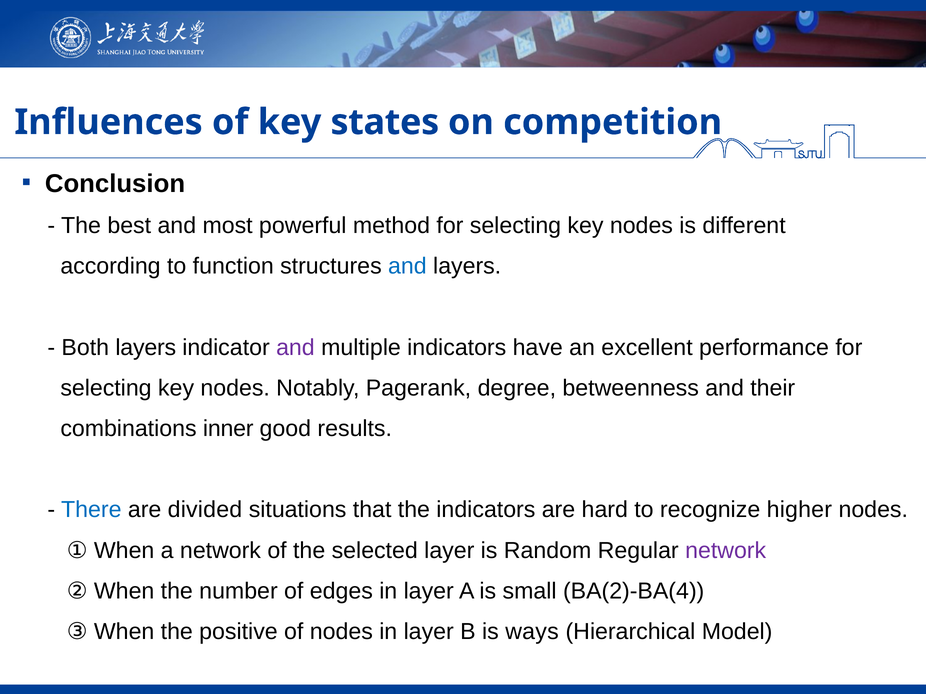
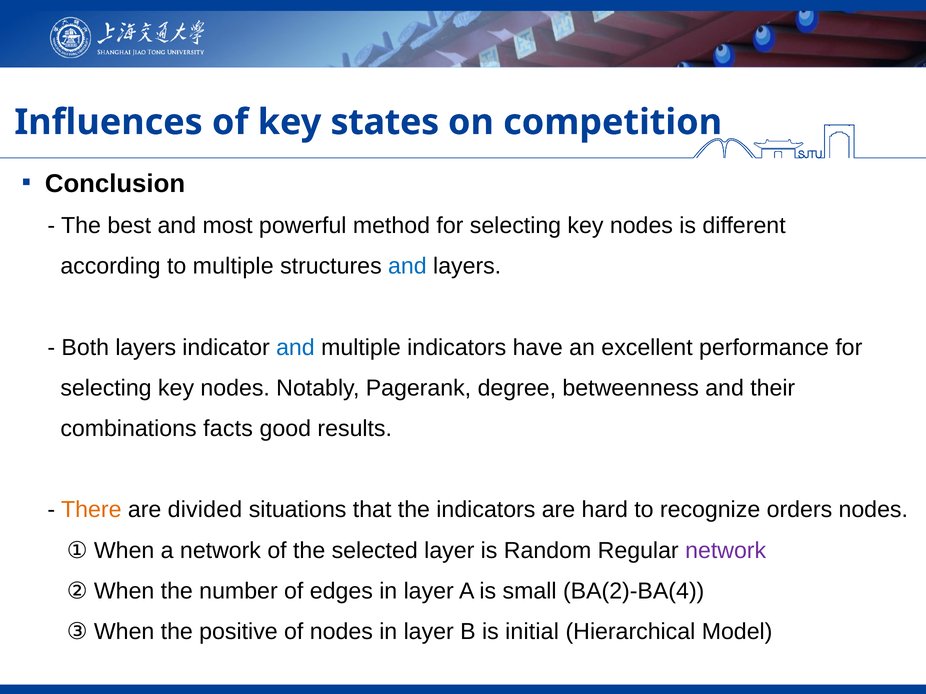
to function: function -> multiple
and at (295, 348) colour: purple -> blue
inner: inner -> facts
There colour: blue -> orange
higher: higher -> orders
ways: ways -> initial
